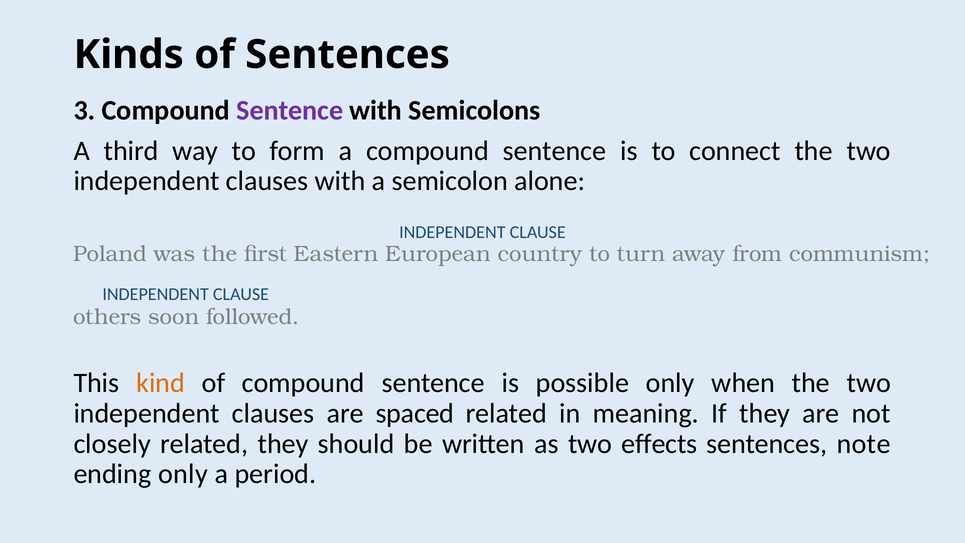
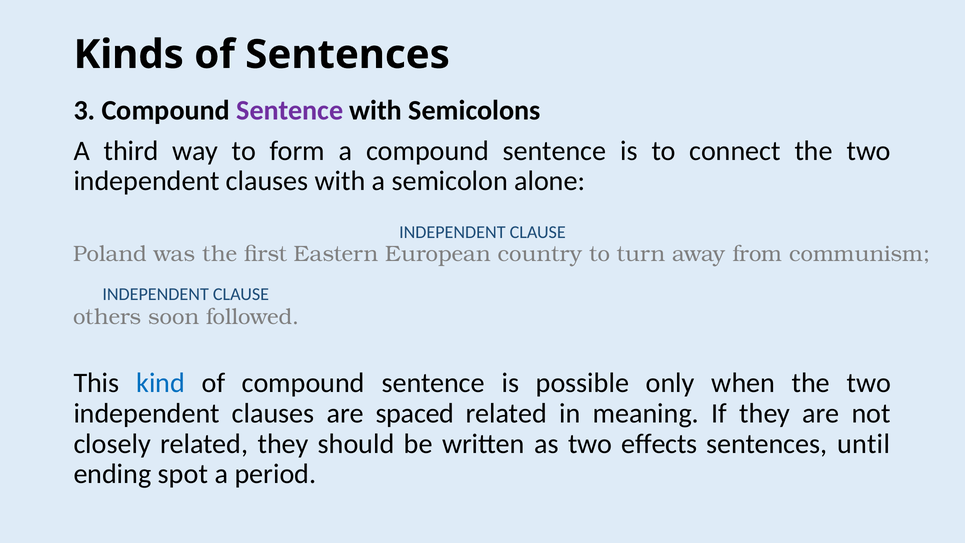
kind colour: orange -> blue
note: note -> until
ending only: only -> spot
